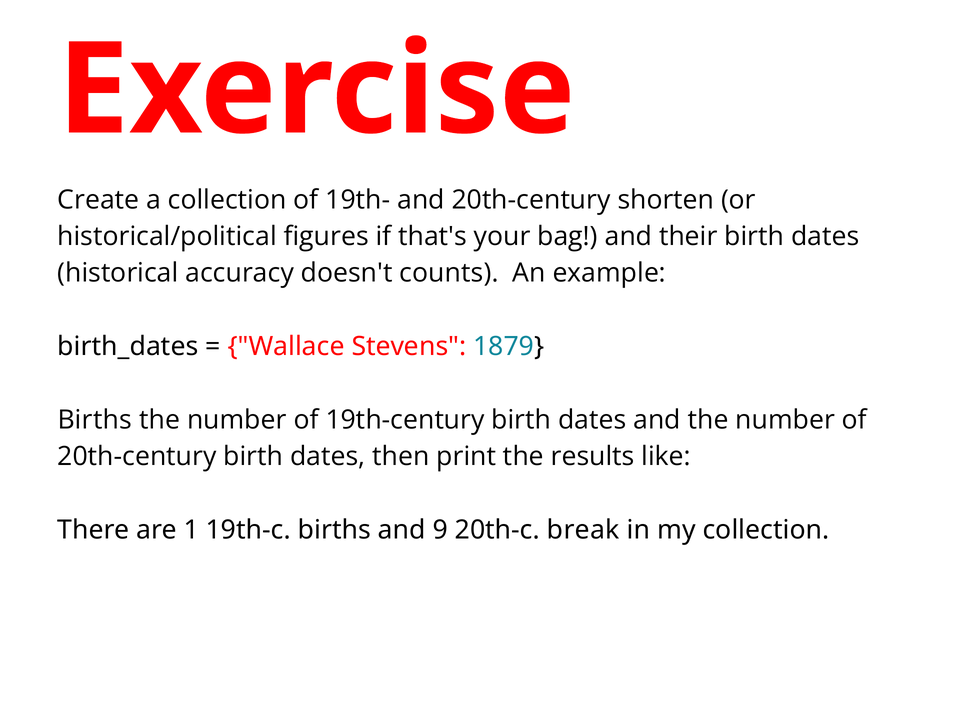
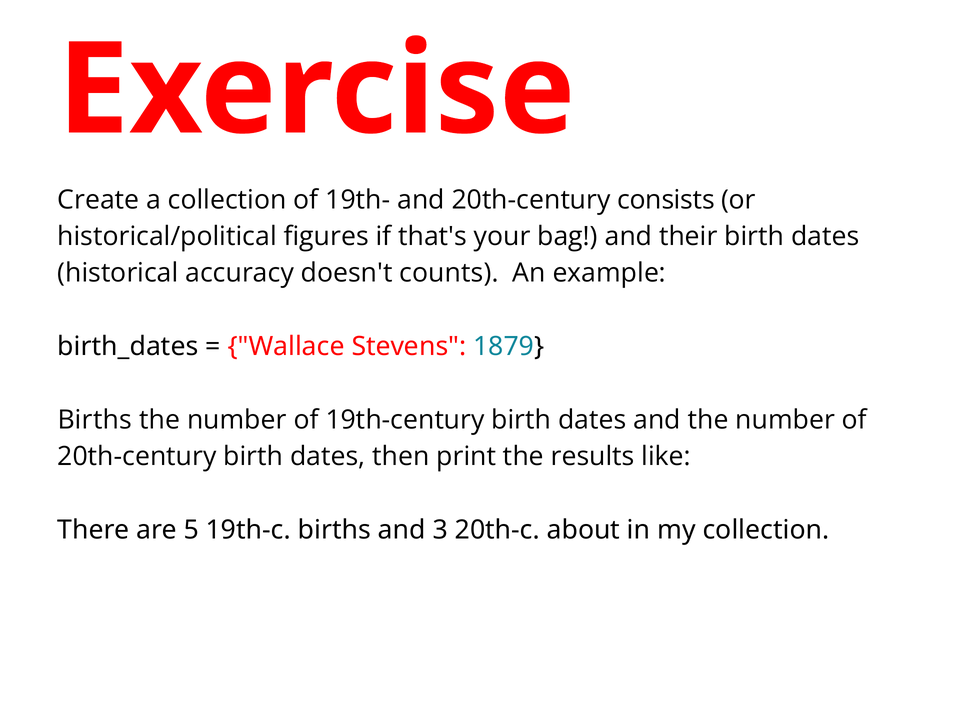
shorten: shorten -> consists
1: 1 -> 5
9: 9 -> 3
break: break -> about
